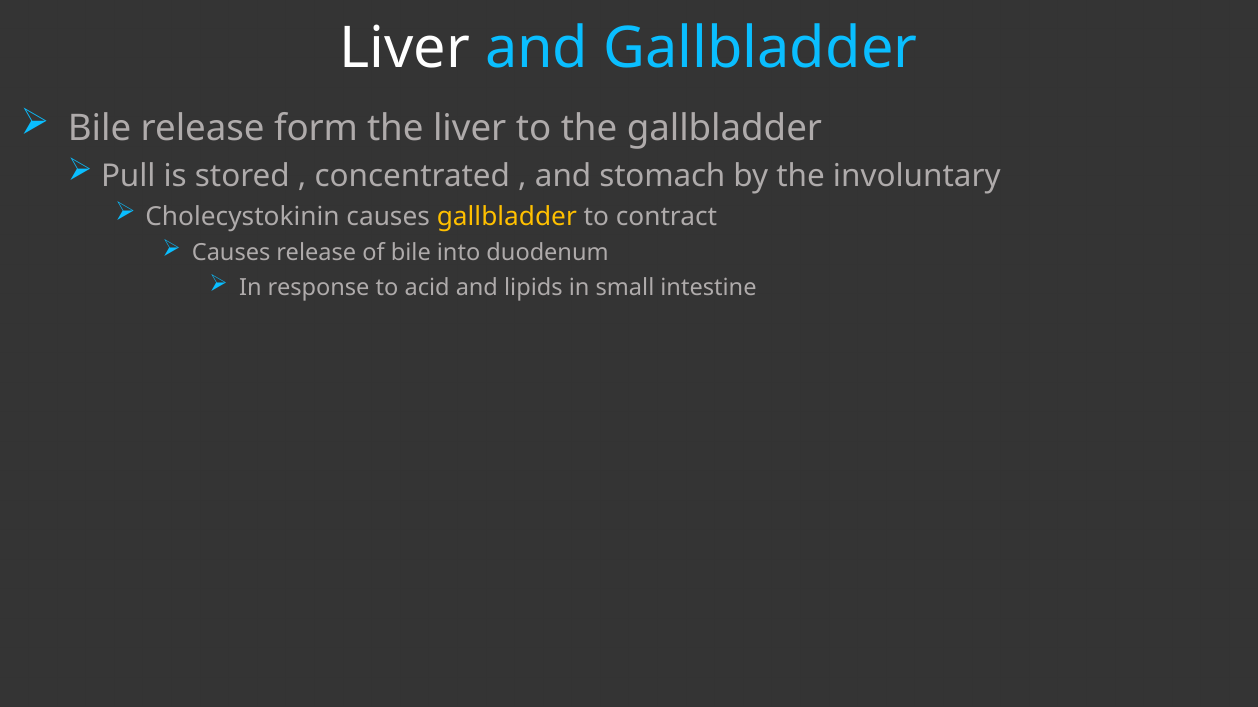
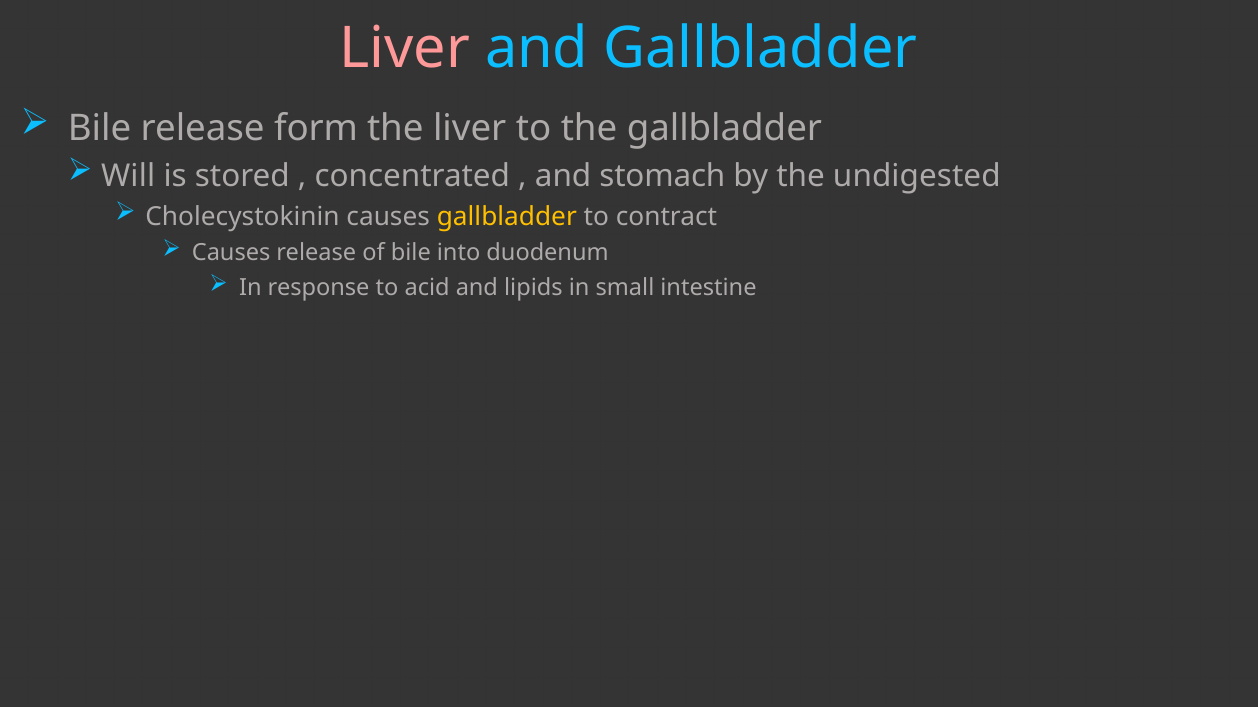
Liver at (405, 49) colour: white -> pink
Pull: Pull -> Will
involuntary: involuntary -> undigested
